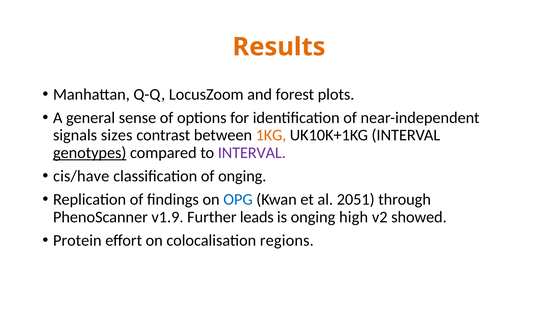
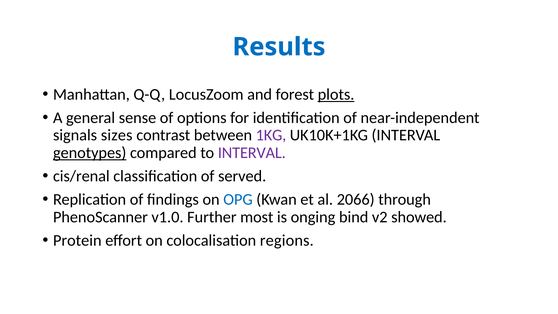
Results colour: orange -> blue
plots underline: none -> present
1KG colour: orange -> purple
cis/have: cis/have -> cis/renal
of onging: onging -> served
2051: 2051 -> 2066
v1.9: v1.9 -> v1.0
leads: leads -> most
high: high -> bind
